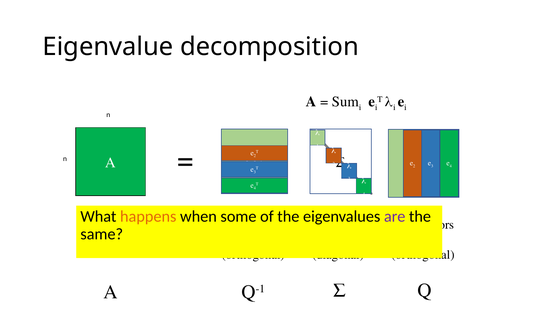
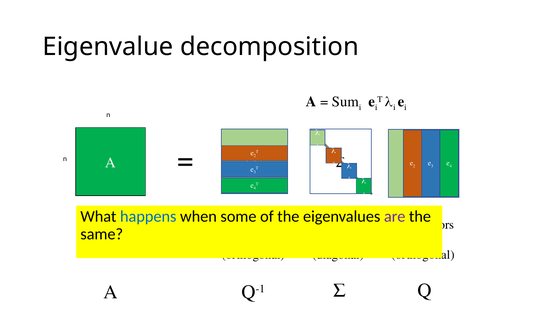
happens colour: orange -> blue
